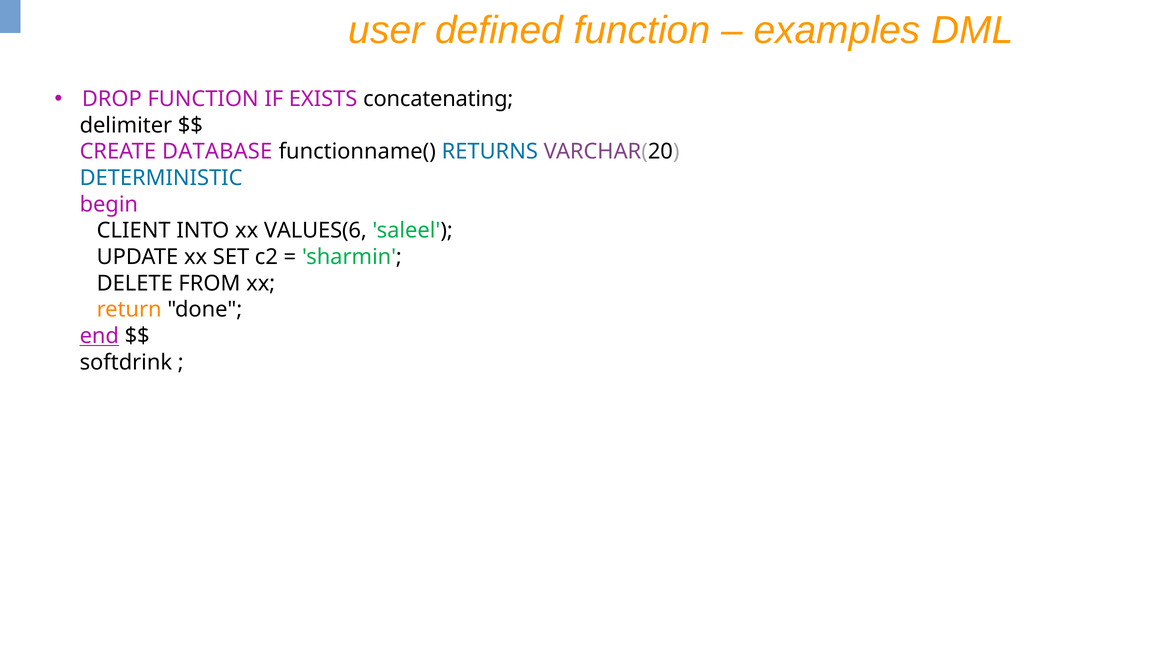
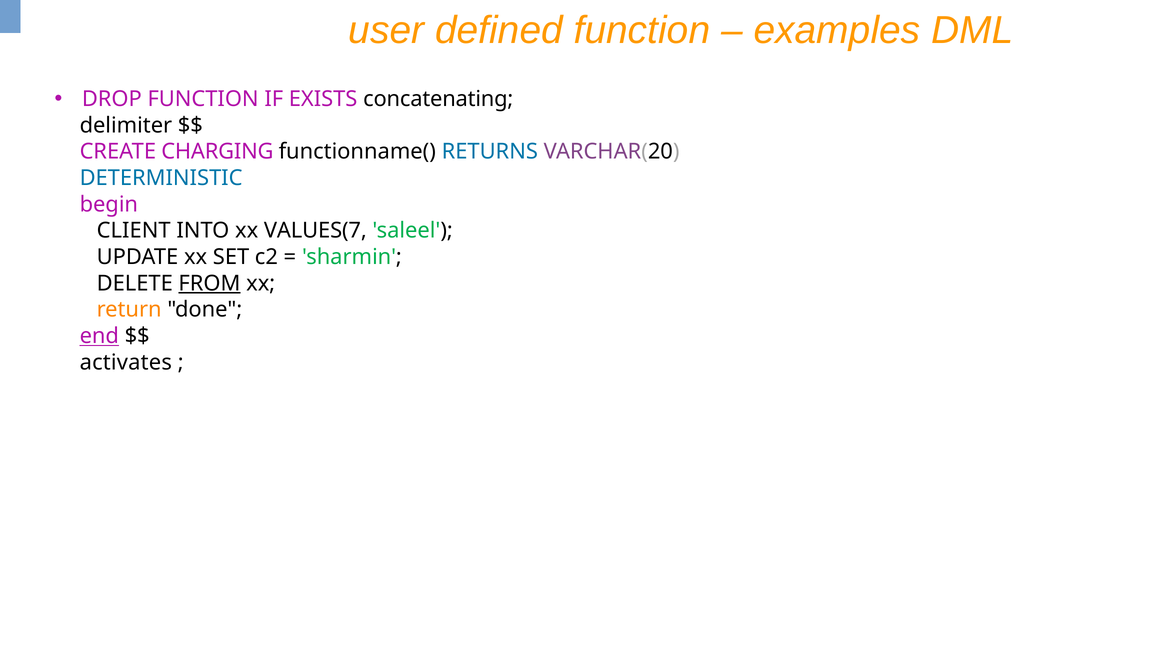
DATABASE: DATABASE -> CHARGING
VALUES(6: VALUES(6 -> VALUES(7
FROM underline: none -> present
softdrink: softdrink -> activates
